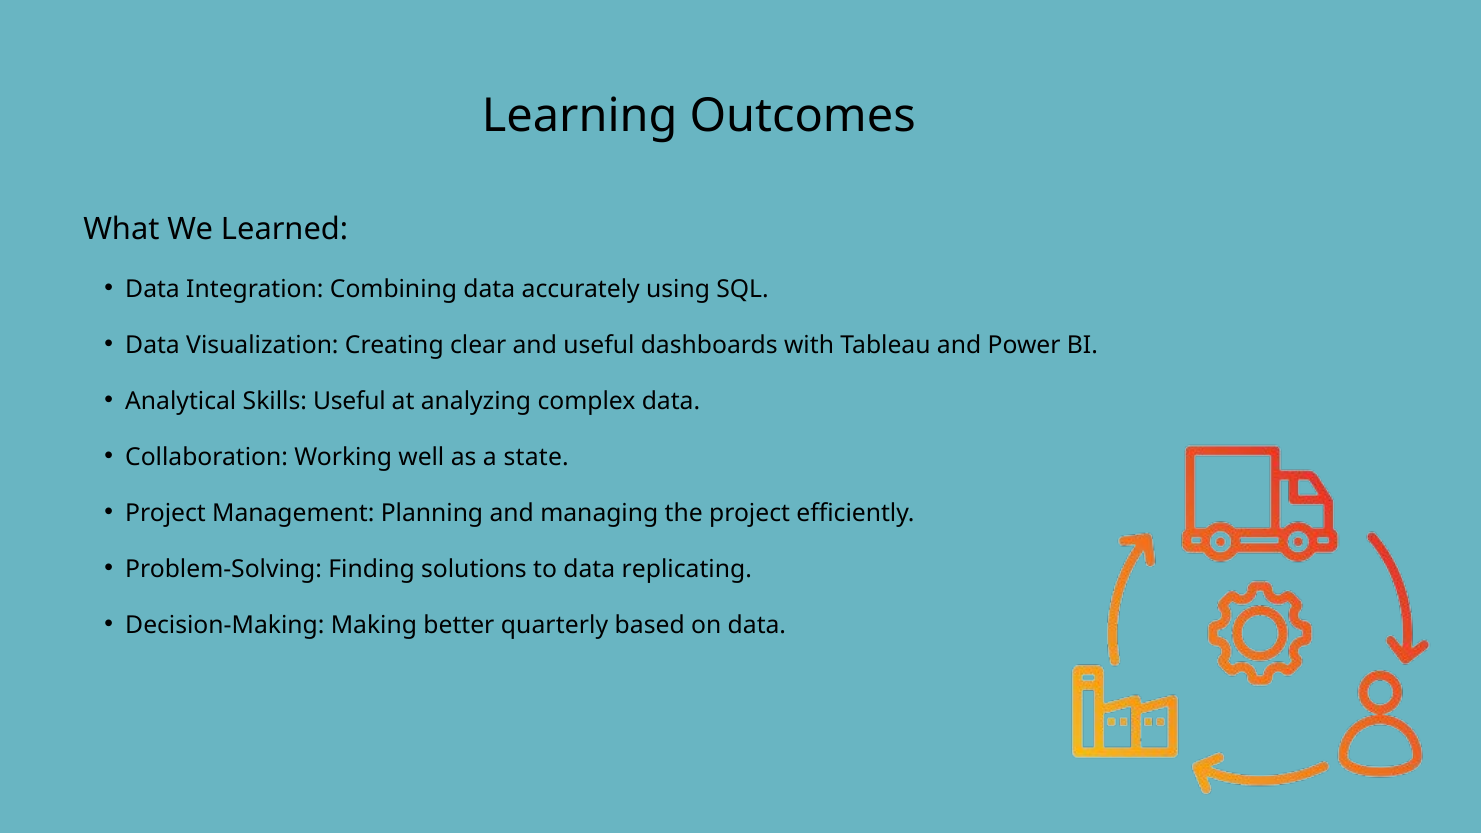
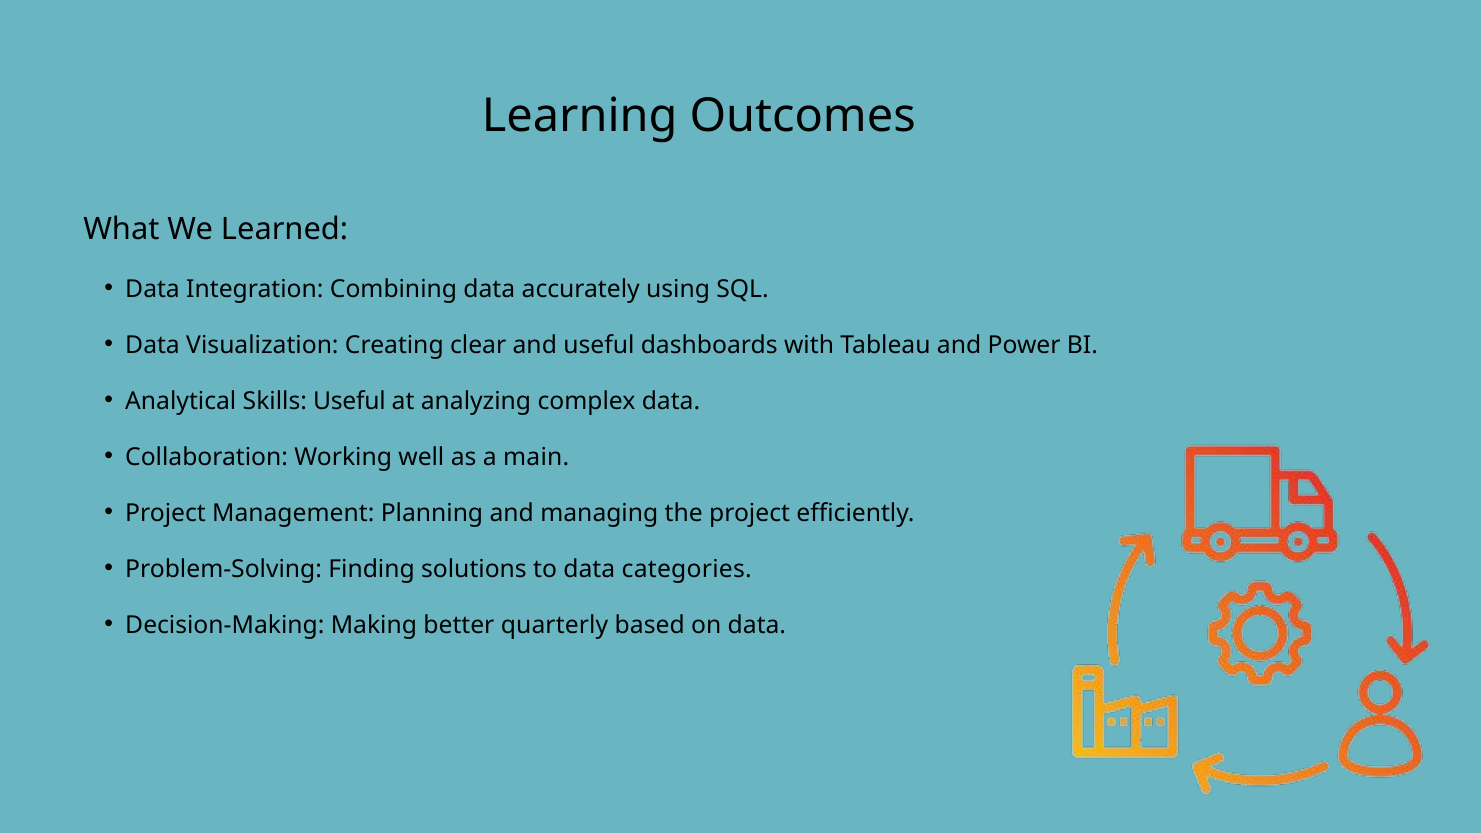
state: state -> main
replicating: replicating -> categories
